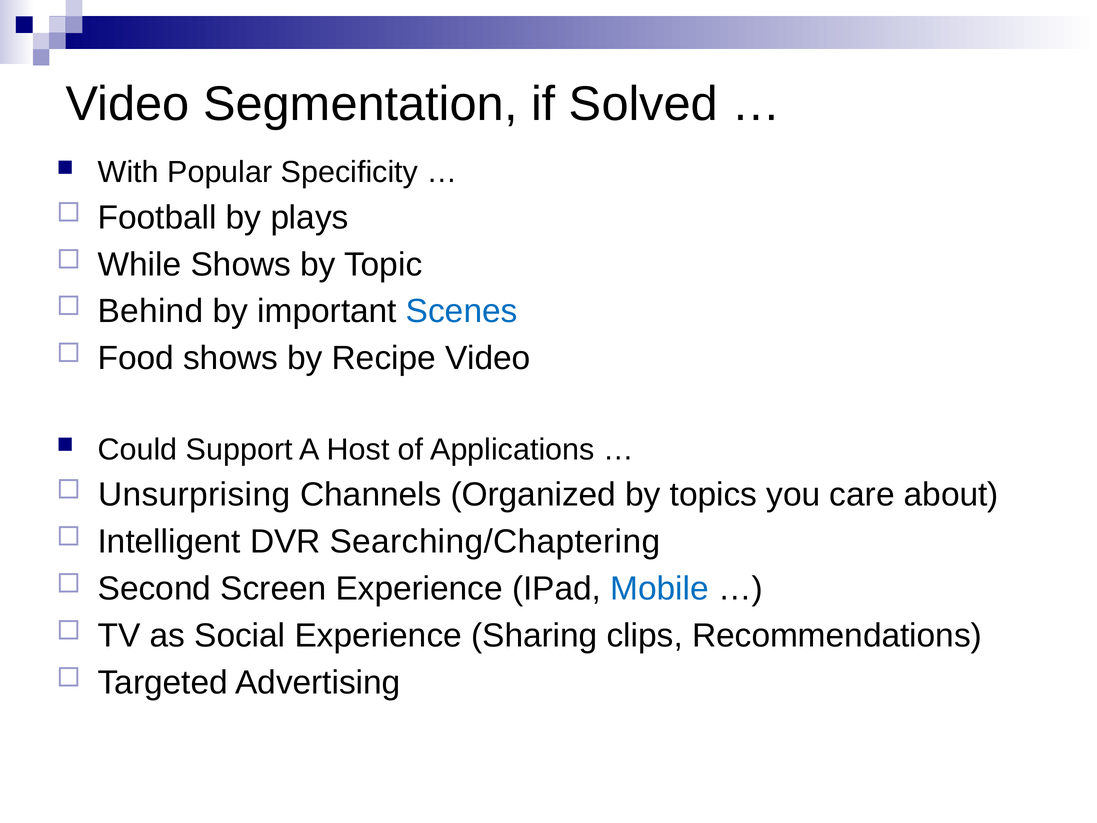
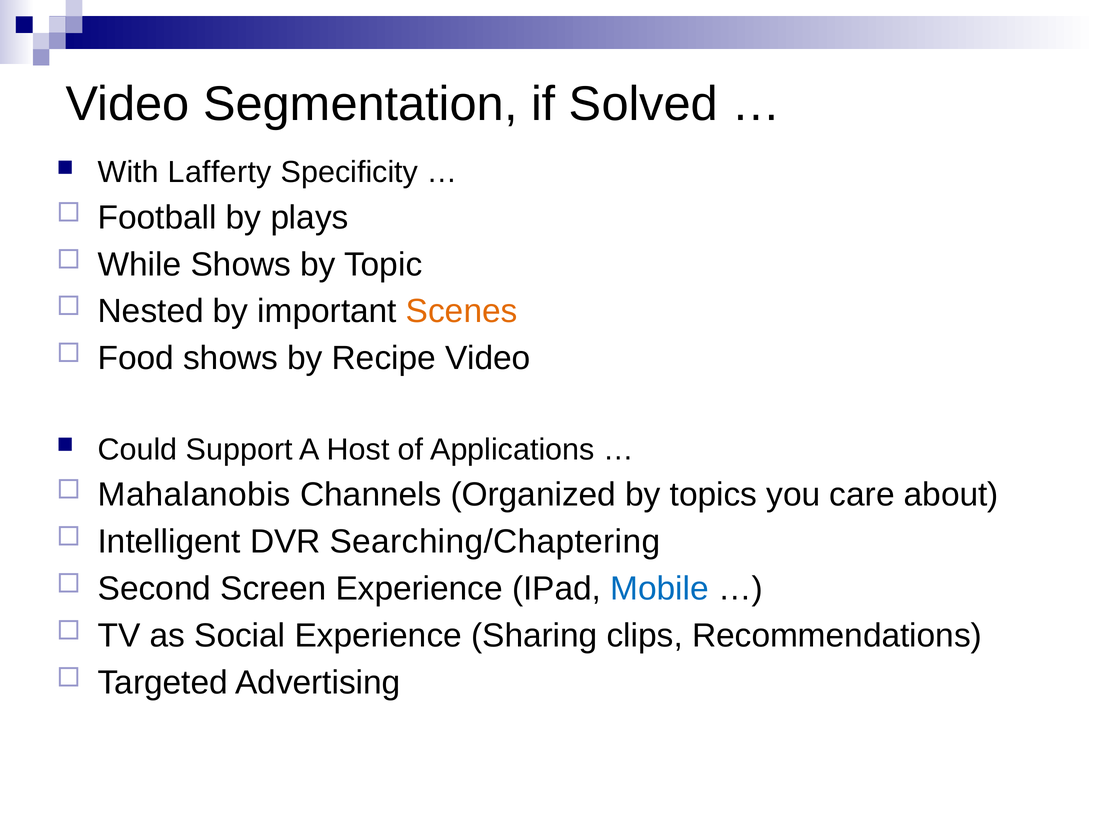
Popular: Popular -> Lafferty
Behind: Behind -> Nested
Scenes colour: blue -> orange
Unsurprising: Unsurprising -> Mahalanobis
